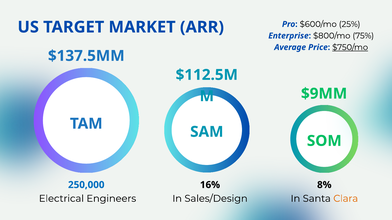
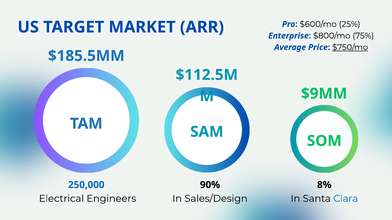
$137.5MM: $137.5MM -> $185.5MM
16%: 16% -> 90%
Clara colour: orange -> blue
